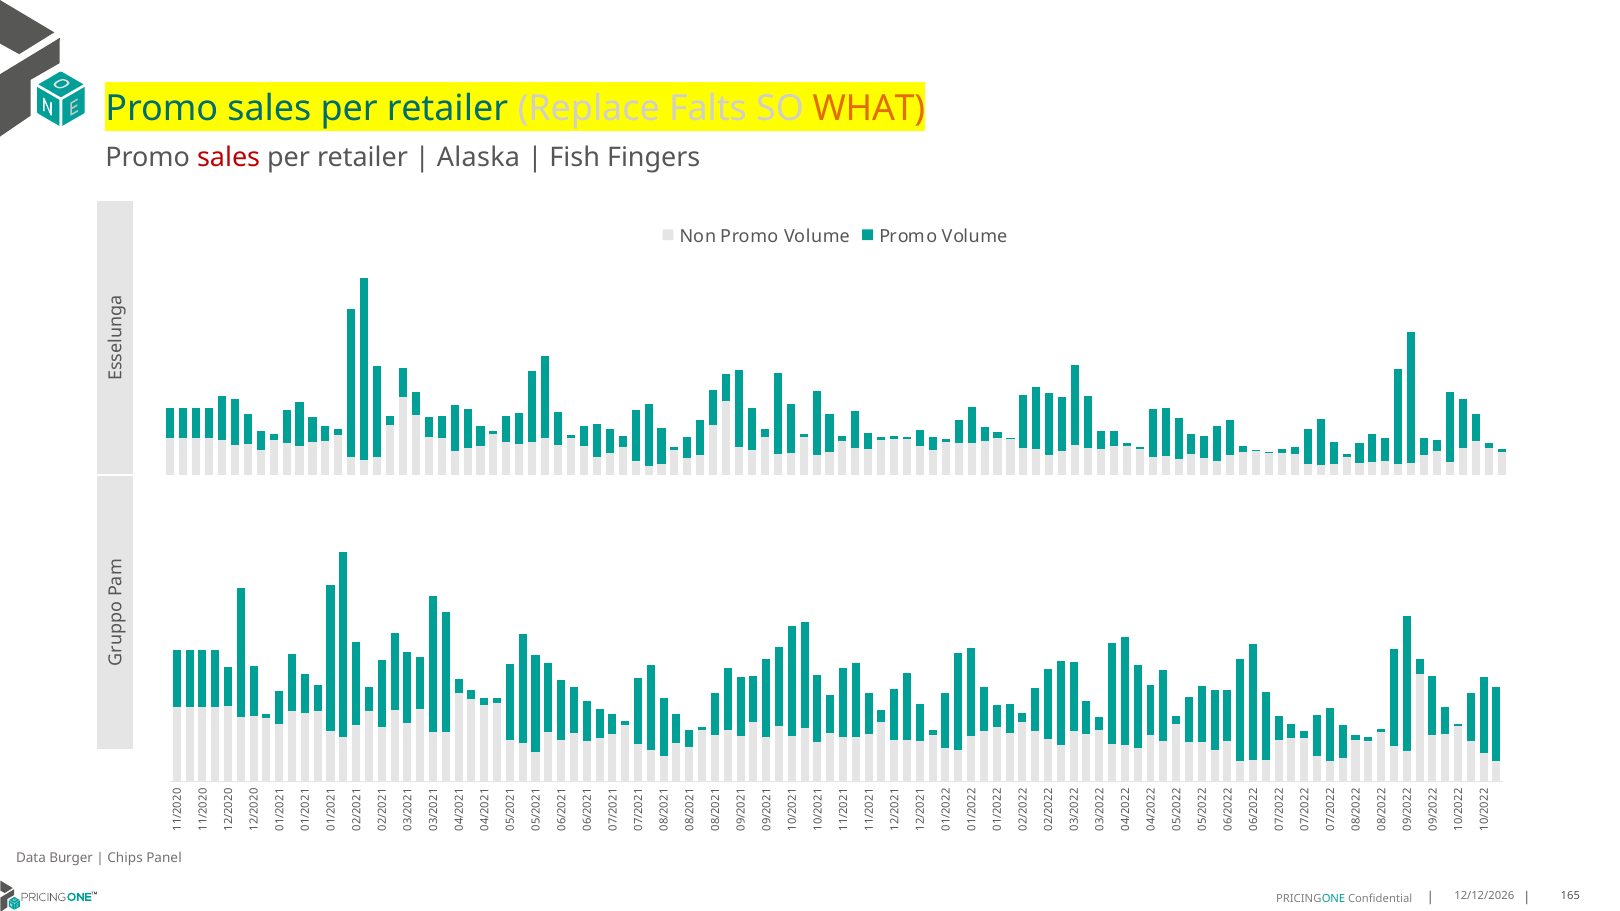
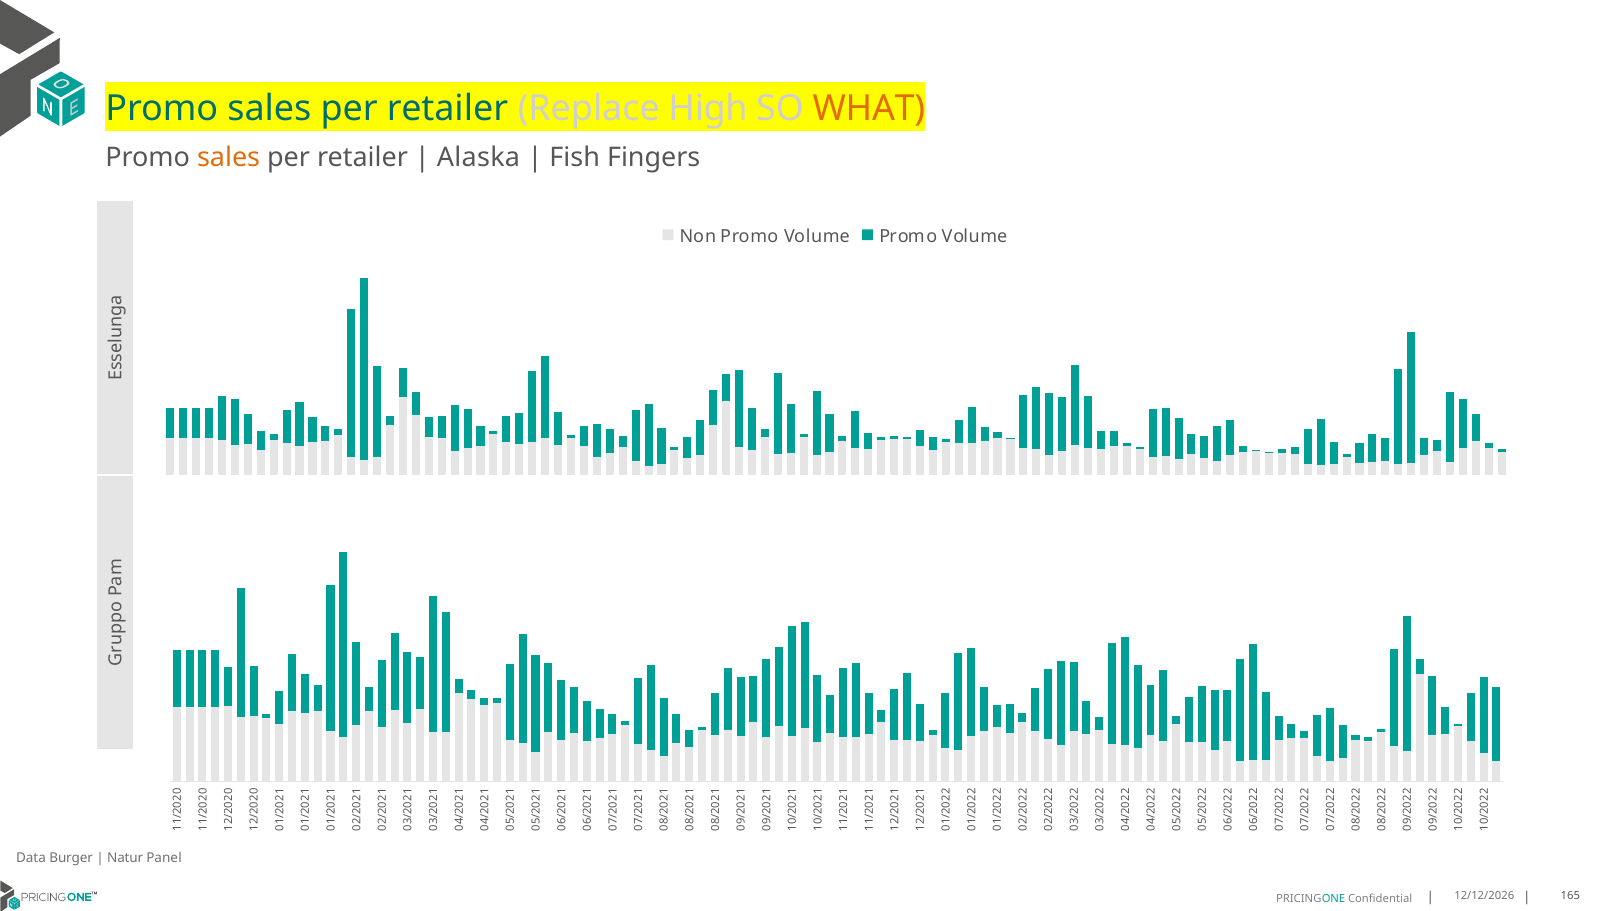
Falts: Falts -> High
sales at (229, 158) colour: red -> orange
Chips: Chips -> Natur
